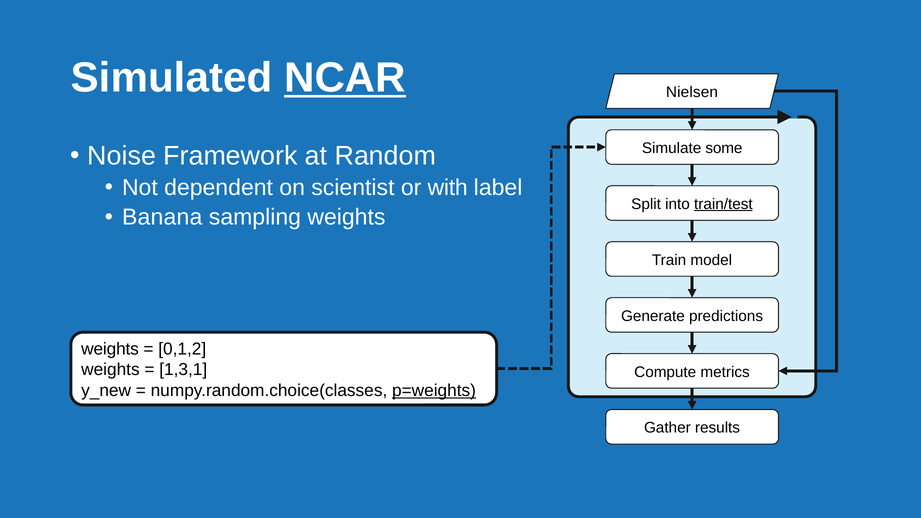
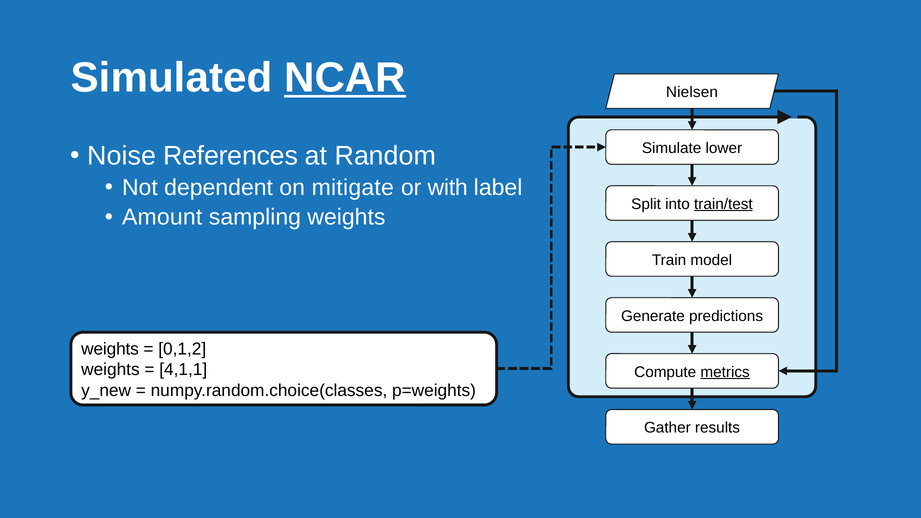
some: some -> lower
Framework: Framework -> References
scientist: scientist -> mitigate
Banana: Banana -> Amount
1,3,1: 1,3,1 -> 4,1,1
metrics underline: none -> present
p=weights underline: present -> none
